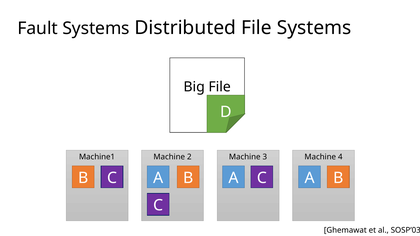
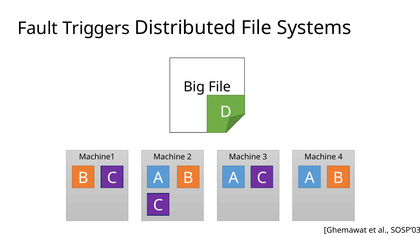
Fault Systems: Systems -> Triggers
